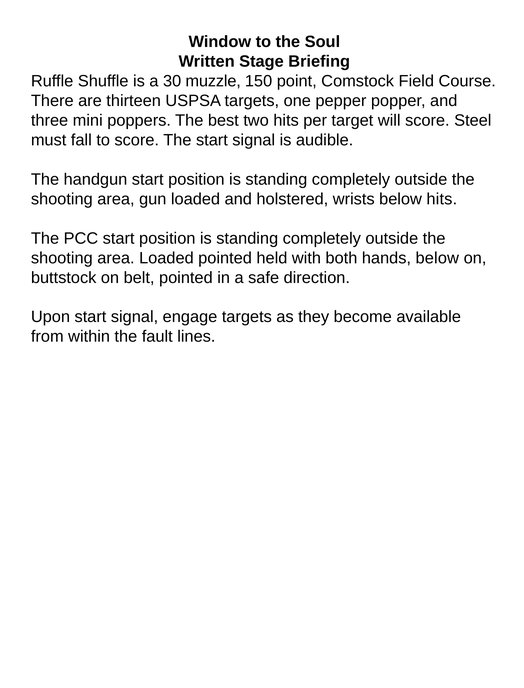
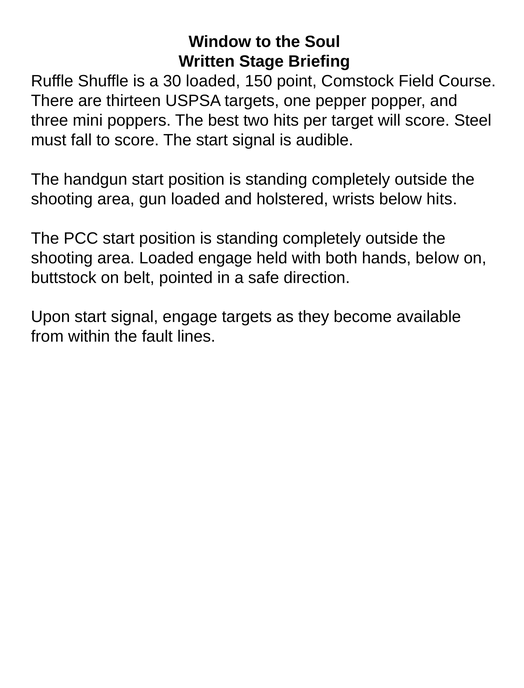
30 muzzle: muzzle -> loaded
Loaded pointed: pointed -> engage
